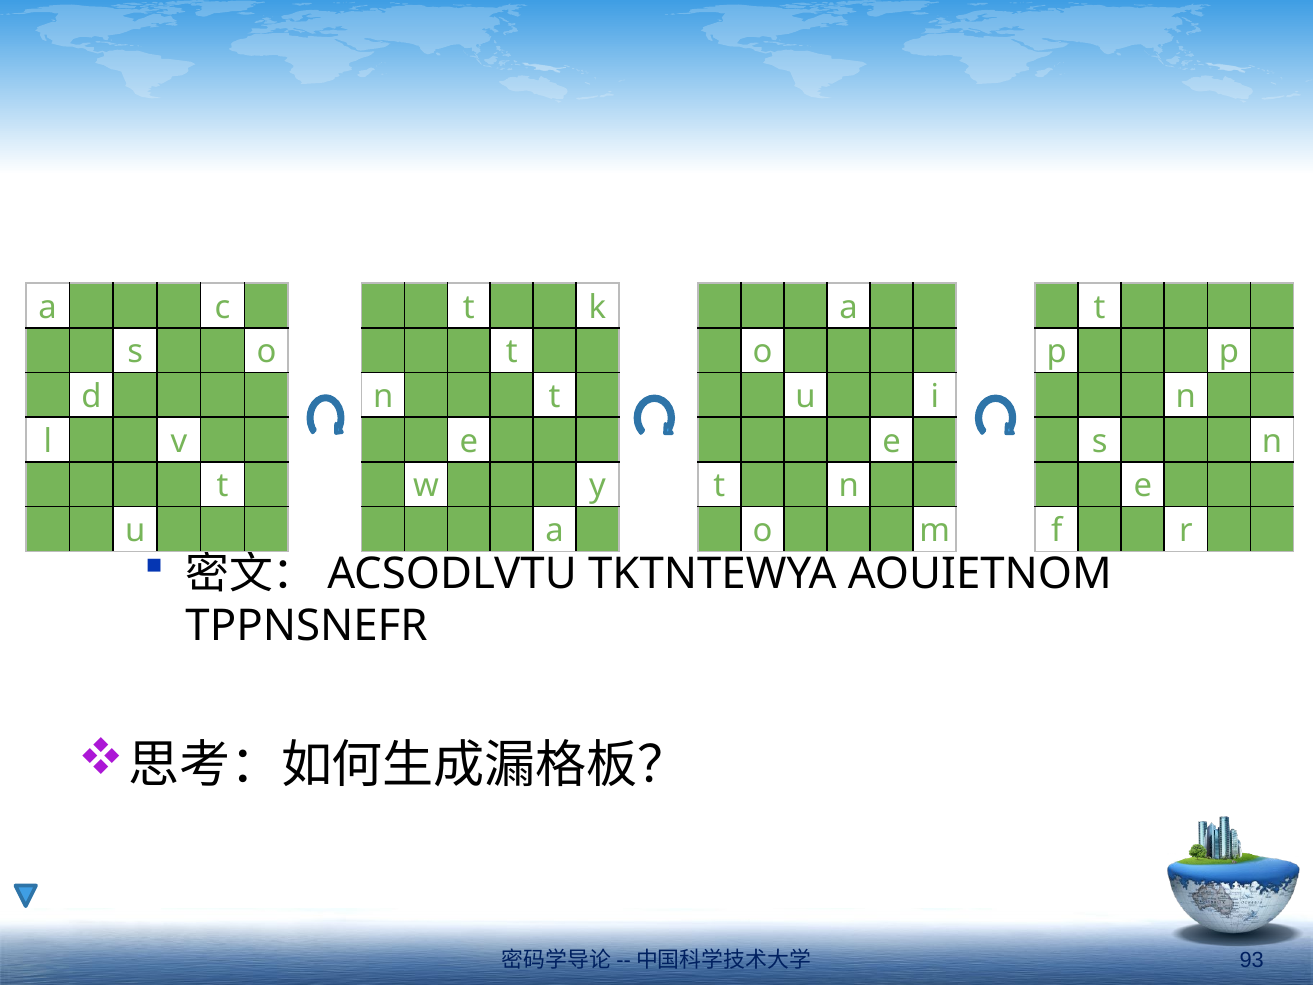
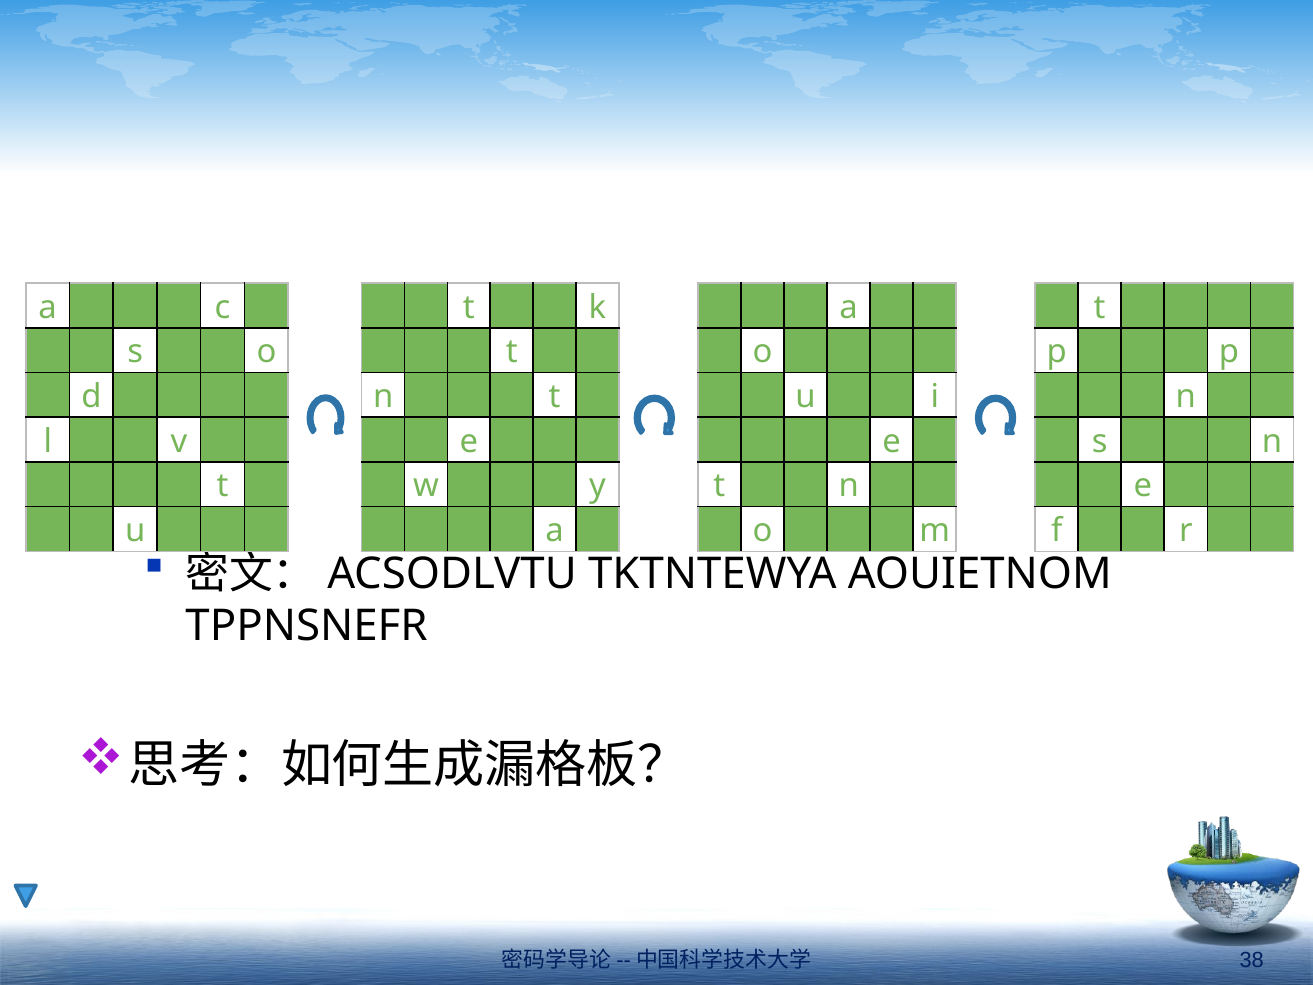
93: 93 -> 38
